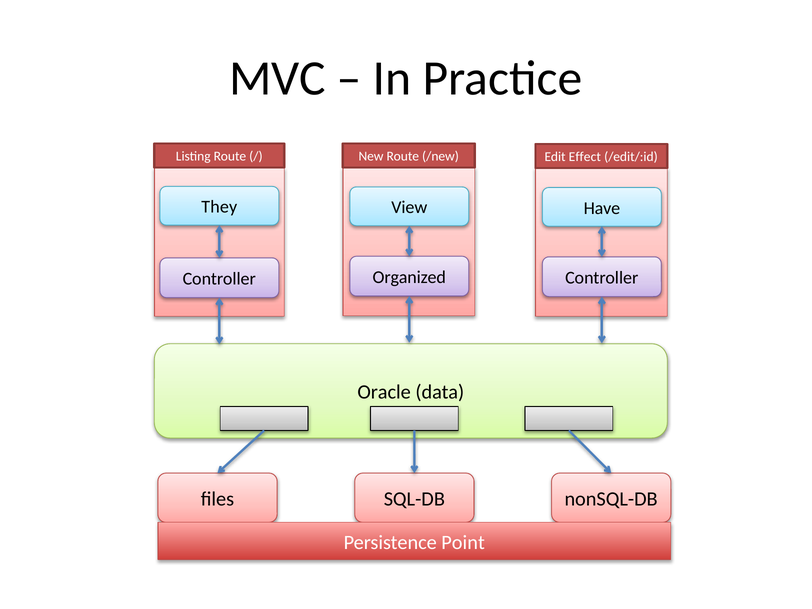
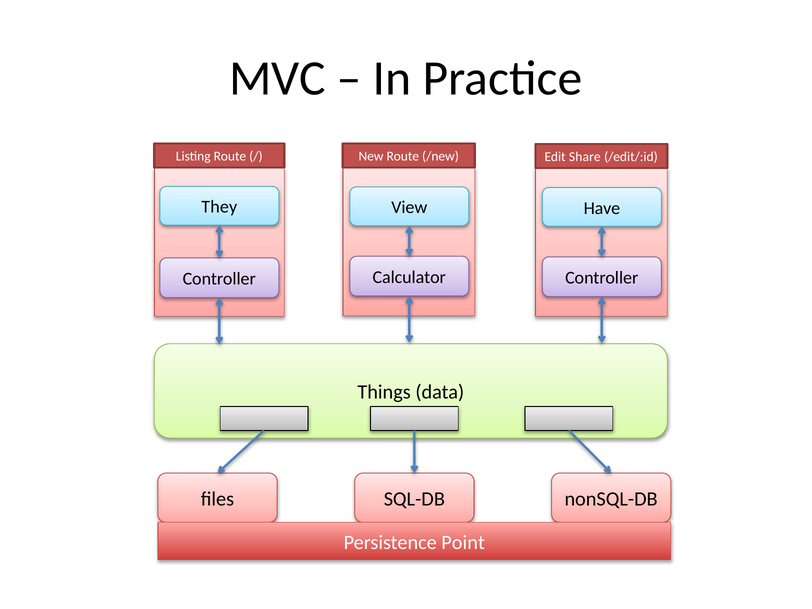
Effect: Effect -> Share
Organized: Organized -> Calculator
Oracle: Oracle -> Things
